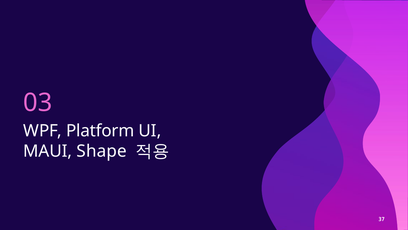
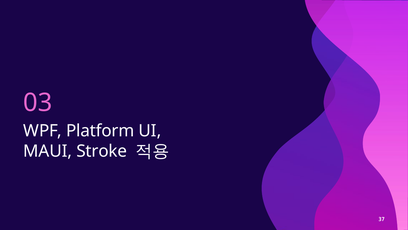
Shape: Shape -> Stroke
